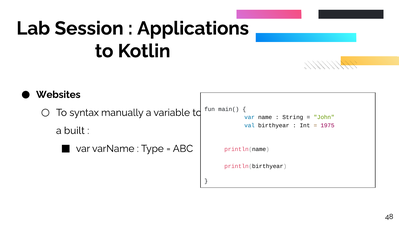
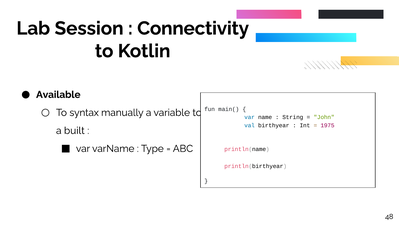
Applications: Applications -> Connectivity
Websites: Websites -> Available
